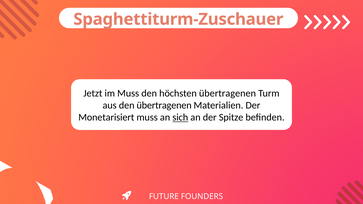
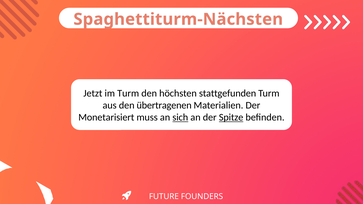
Spaghettiturm-Zuschauer: Spaghettiturm-Zuschauer -> Spaghettiturm-Nächsten
im Muss: Muss -> Turm
höchsten übertragenen: übertragenen -> stattgefunden
Spitze underline: none -> present
